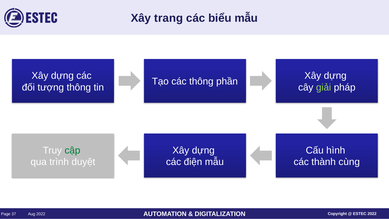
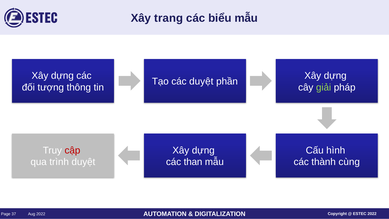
các thông: thông -> duyệt
cập colour: green -> red
điện: điện -> than
